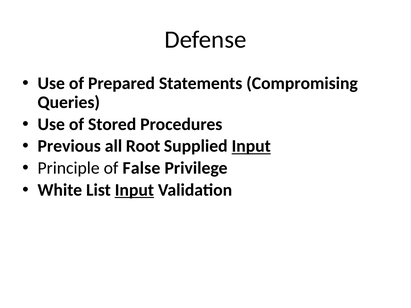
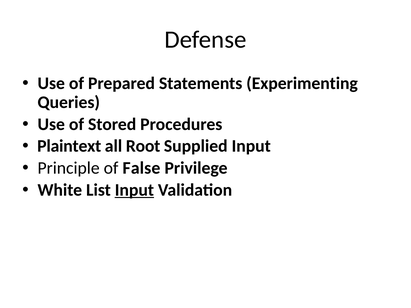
Compromising: Compromising -> Experimenting
Previous: Previous -> Plaintext
Input at (251, 146) underline: present -> none
